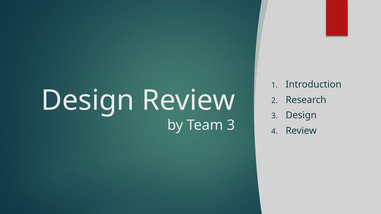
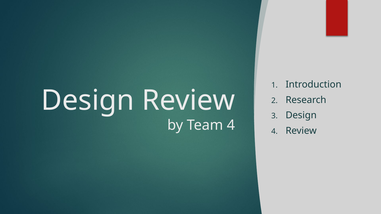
Team 3: 3 -> 4
